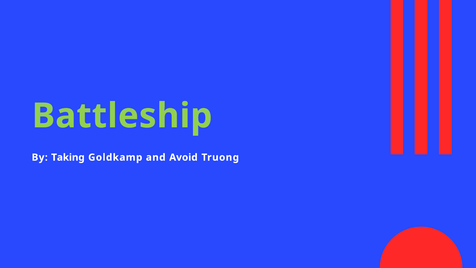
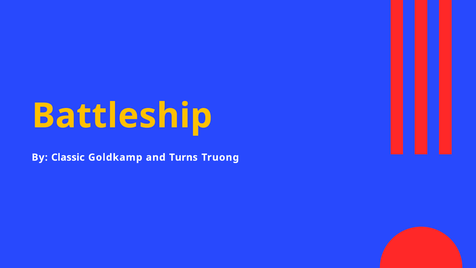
Battleship colour: light green -> yellow
Taking: Taking -> Classic
Avoid: Avoid -> Turns
